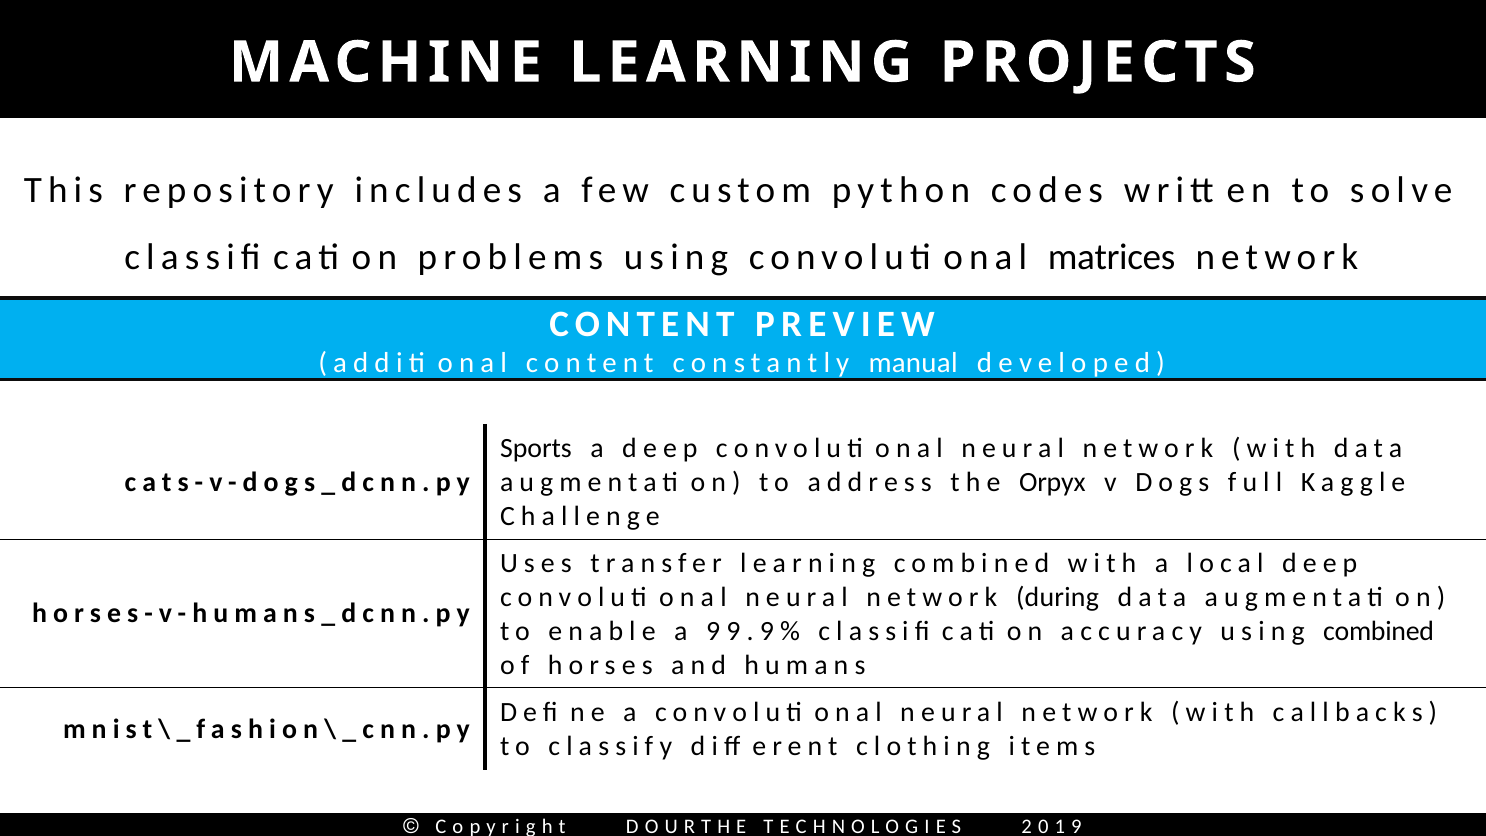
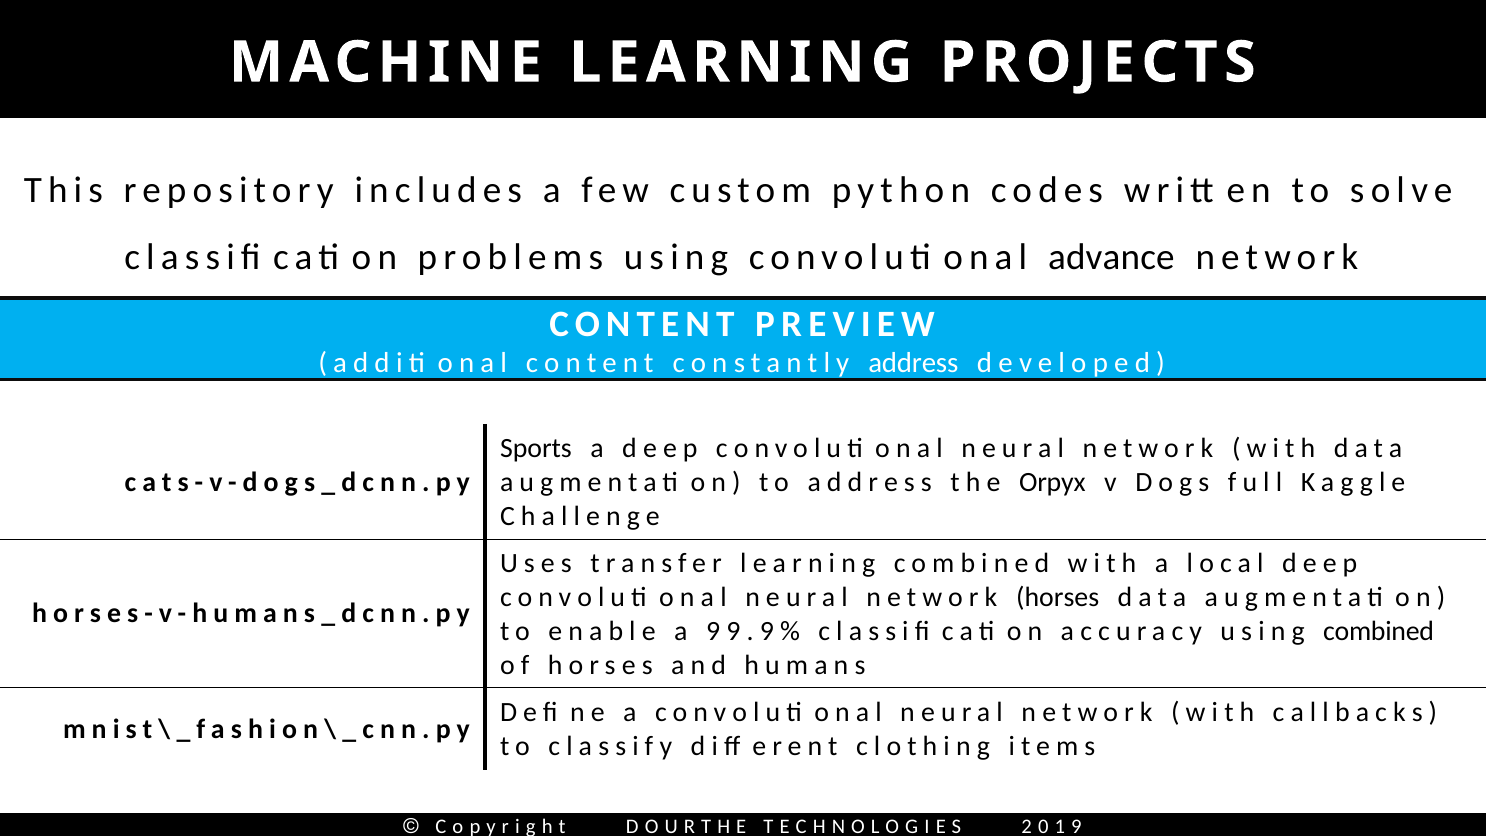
matrices: matrices -> advance
constantly manual: manual -> address
network during: during -> horses
